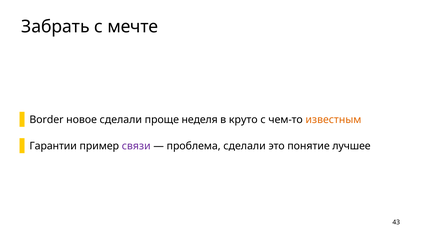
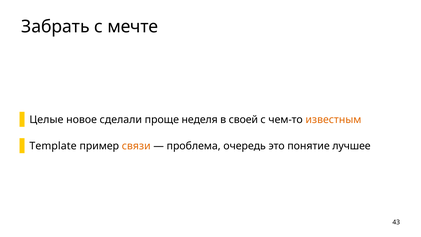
Border: Border -> Целые
круто: круто -> своей
Гарантии: Гарантии -> Template
связи colour: purple -> orange
проблема сделали: сделали -> очередь
